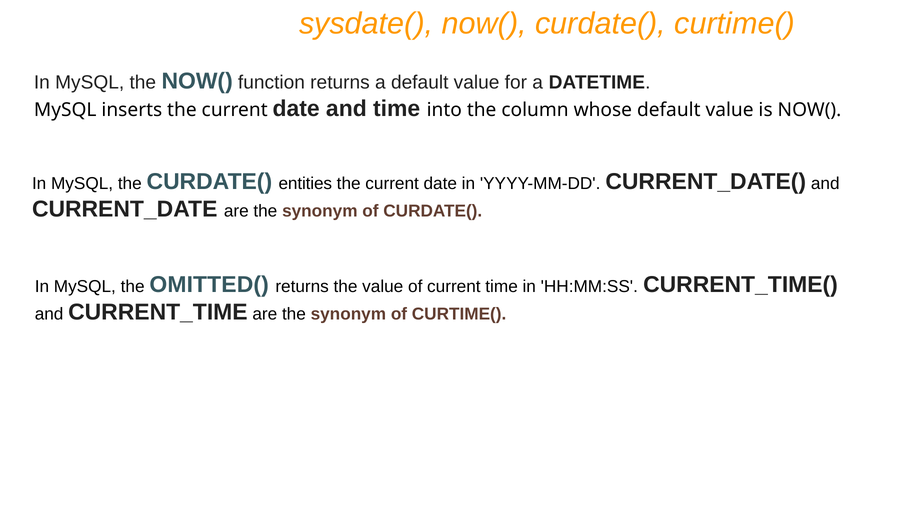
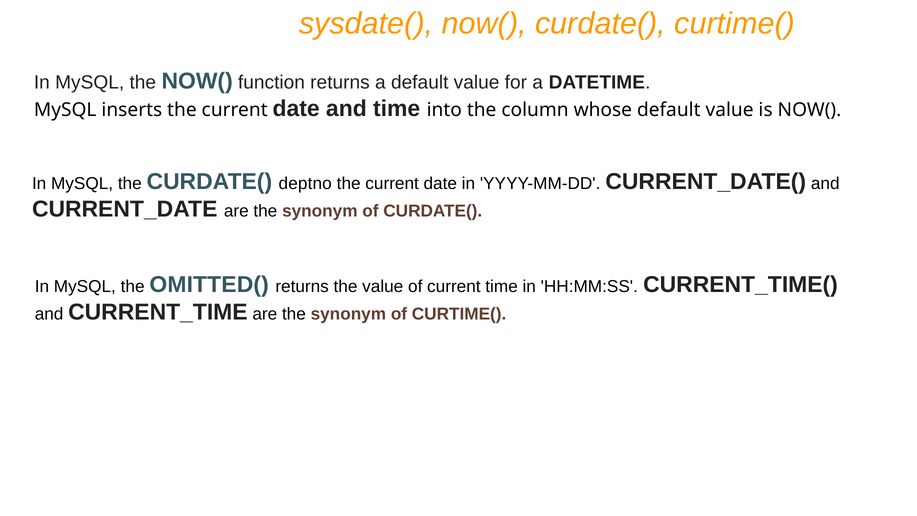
entities: entities -> deptno
